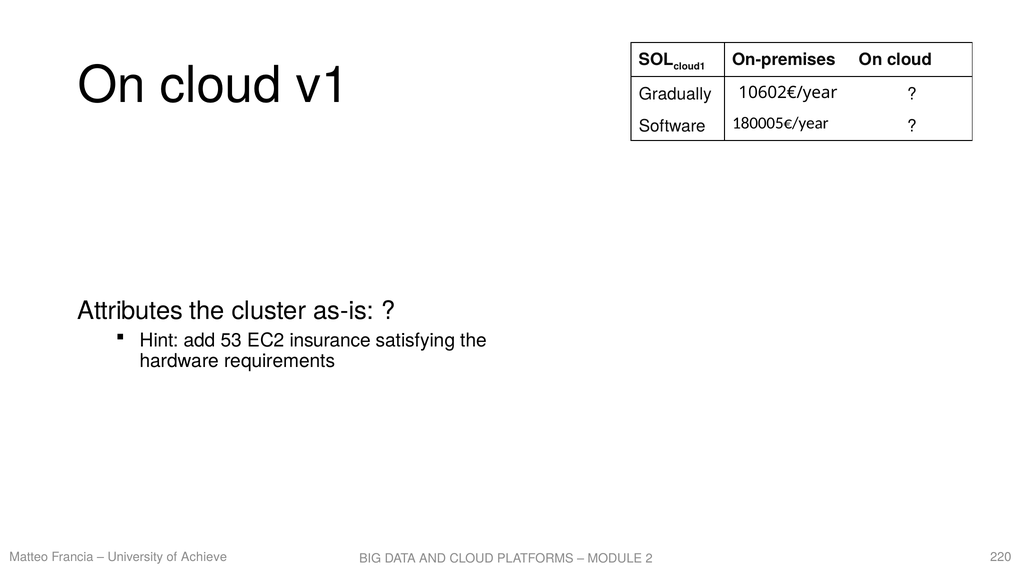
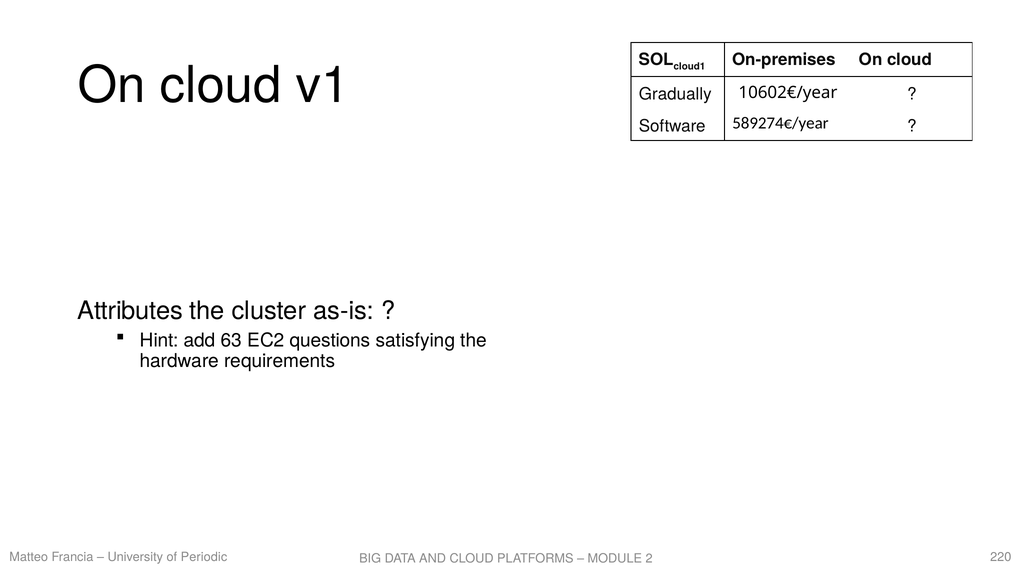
180005€/year: 180005€/year -> 589274€/year
53: 53 -> 63
insurance: insurance -> questions
Achieve: Achieve -> Periodic
